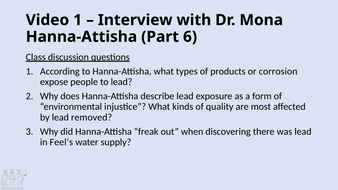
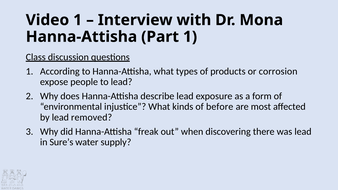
Part 6: 6 -> 1
quality: quality -> before
Feel’s: Feel’s -> Sure’s
